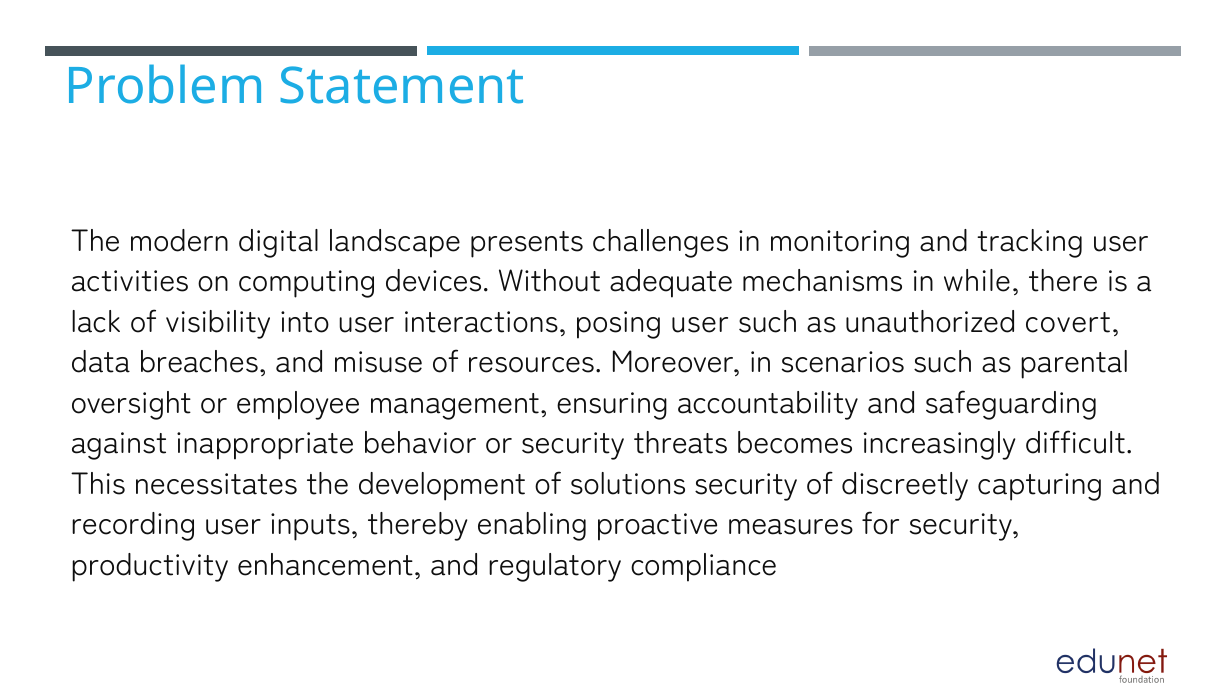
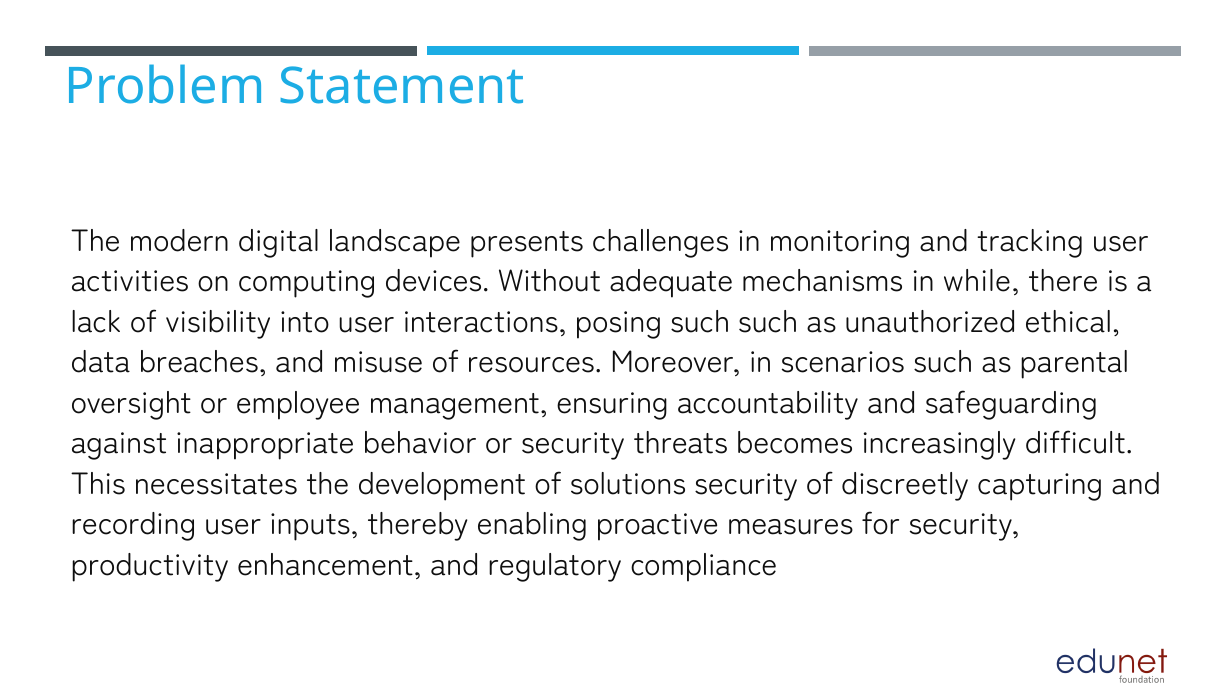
posing user: user -> such
covert: covert -> ethical
